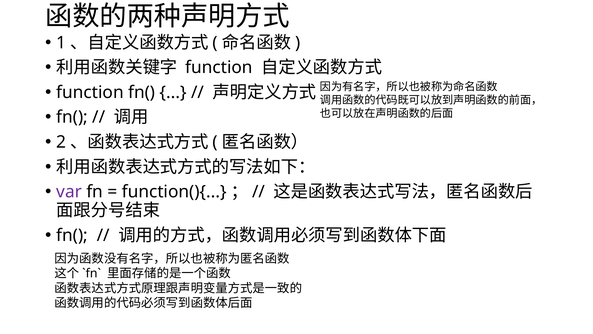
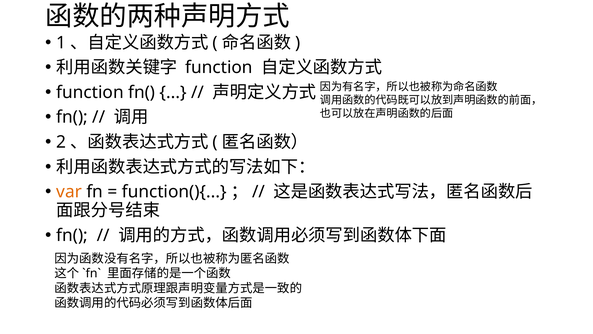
var colour: purple -> orange
